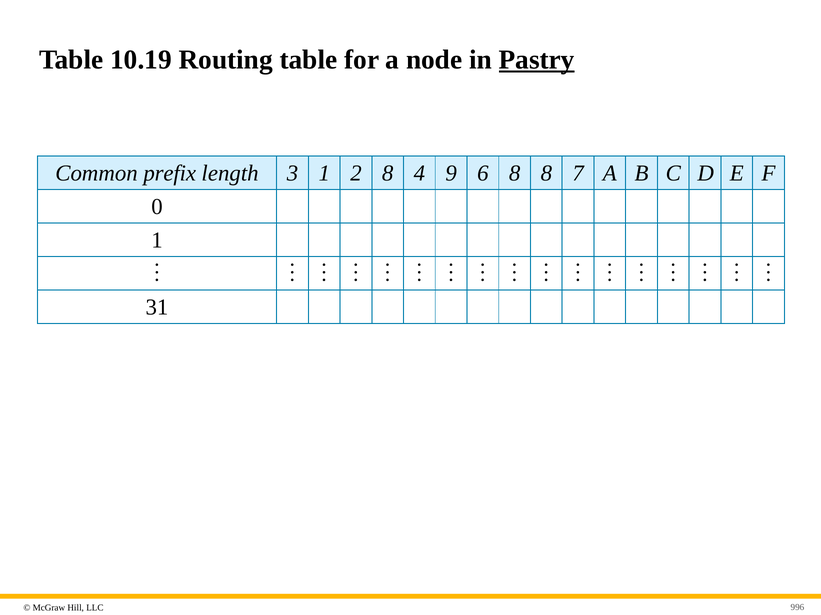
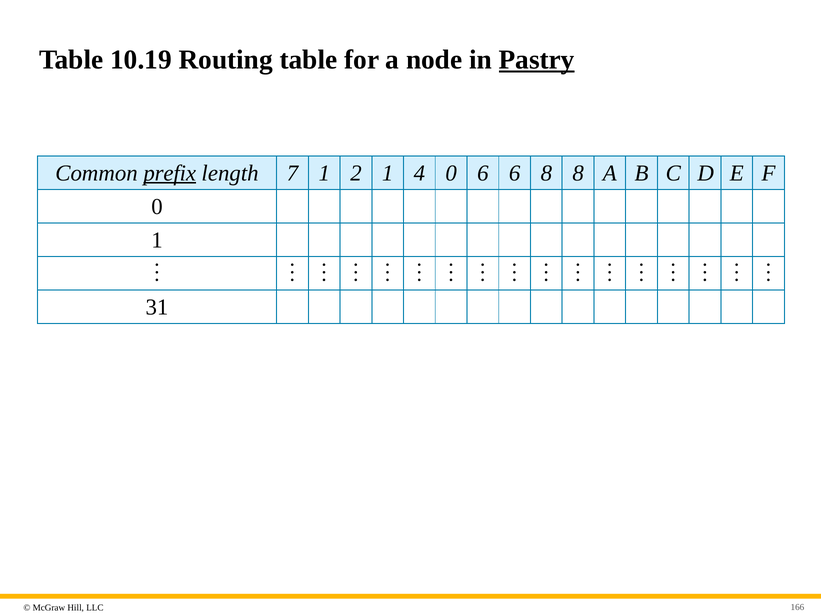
prefix underline: none -> present
3: 3 -> 7
2 8: 8 -> 1
4 9: 9 -> 0
6 8: 8 -> 6
8 7: 7 -> 8
996: 996 -> 166
